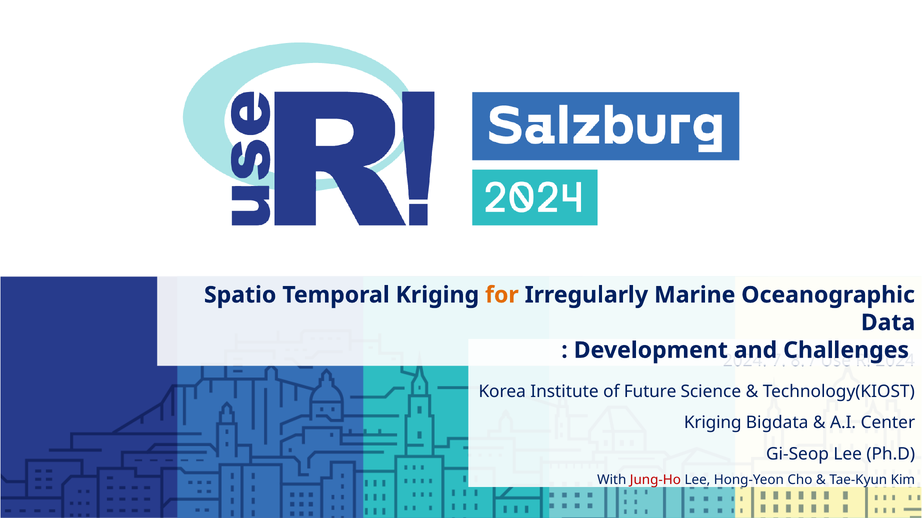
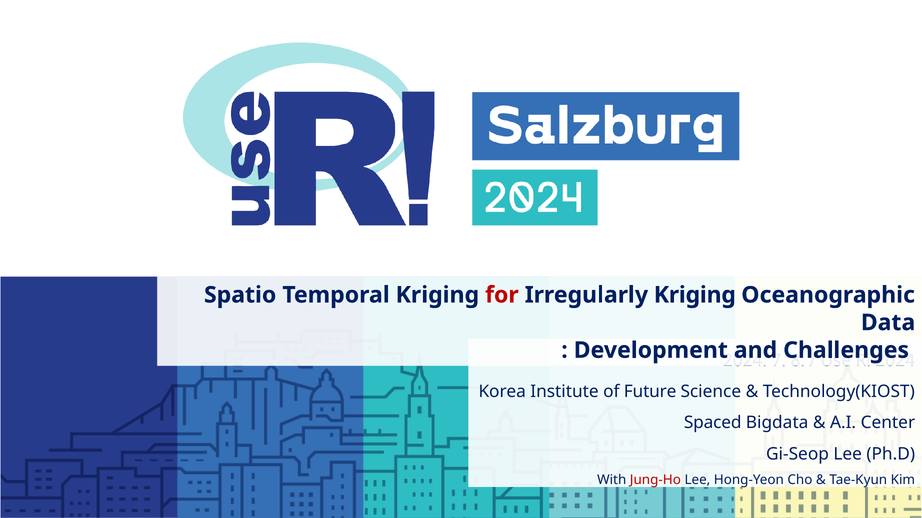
for colour: orange -> red
Irregularly Marine: Marine -> Kriging
Kriging at (713, 423): Kriging -> Spaced
